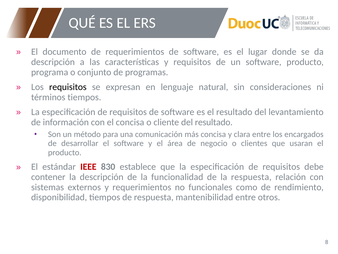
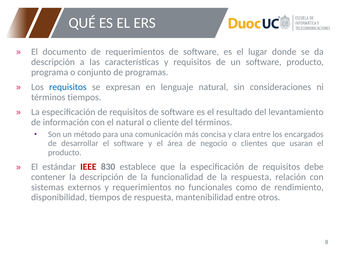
requisitos at (68, 87) colour: black -> blue
el concisa: concisa -> natural
del resultado: resultado -> términos
